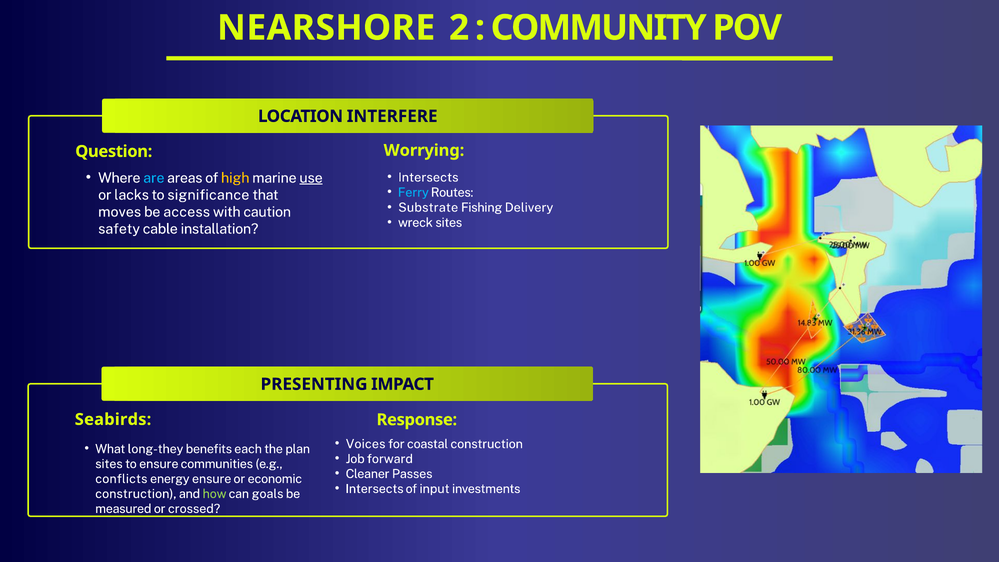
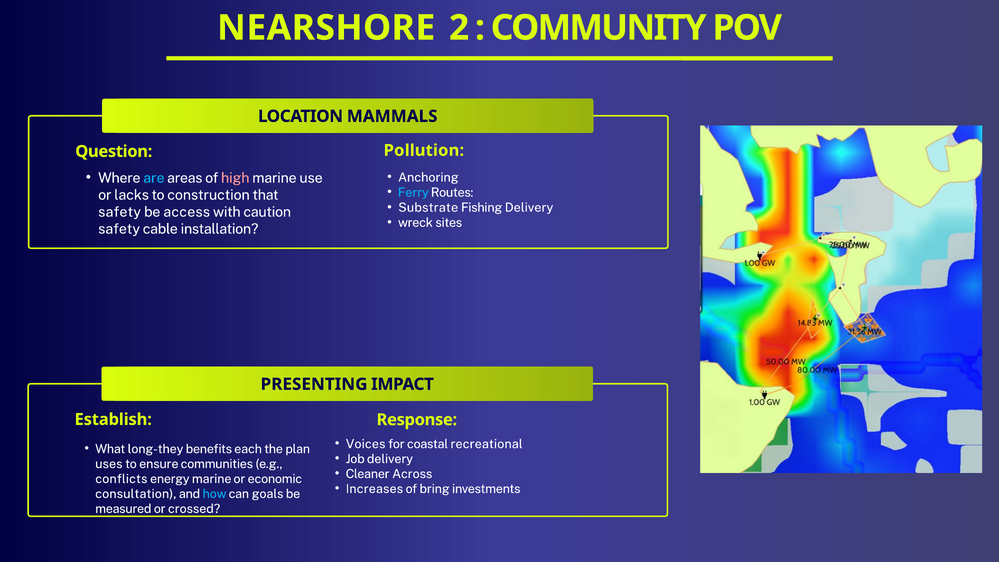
INTERFERE: INTERFERE -> MAMMALS
Worrying: Worrying -> Pollution
high colour: yellow -> pink
use underline: present -> none
Intersects at (428, 177): Intersects -> Anchoring
significance: significance -> construction
moves at (120, 212): moves -> safety
Seabirds: Seabirds -> Establish
coastal construction: construction -> recreational
Job forward: forward -> delivery
sites at (109, 464): sites -> uses
Passes: Passes -> Across
energy ensure: ensure -> marine
Intersects at (375, 489): Intersects -> Increases
input: input -> bring
construction at (136, 494): construction -> consultation
how colour: light green -> light blue
